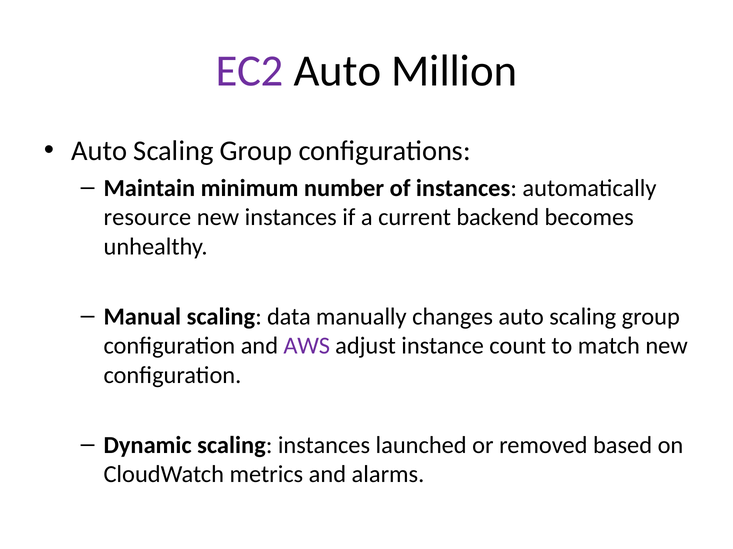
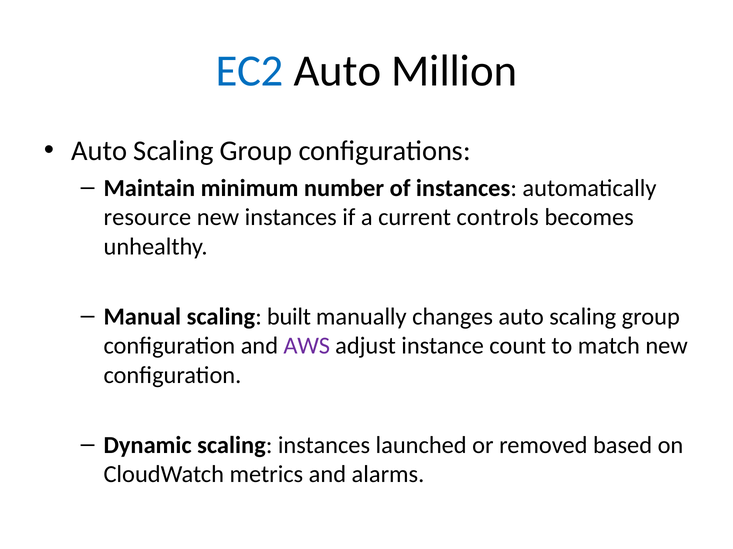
EC2 colour: purple -> blue
backend: backend -> controls
data: data -> built
